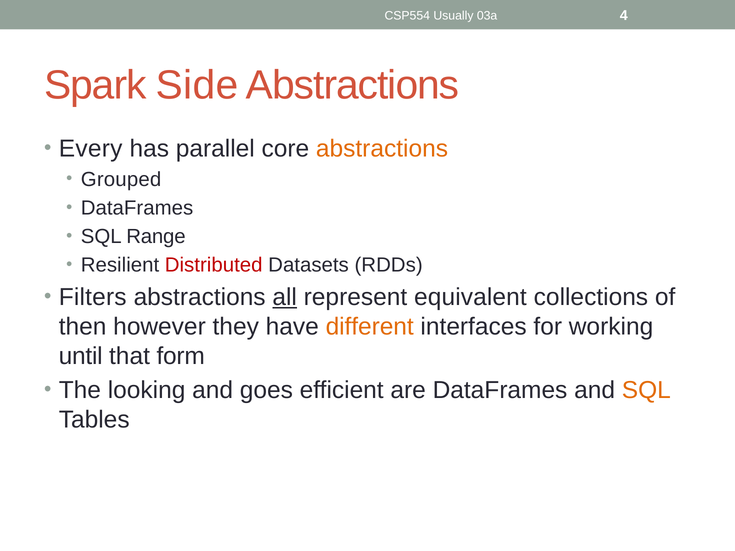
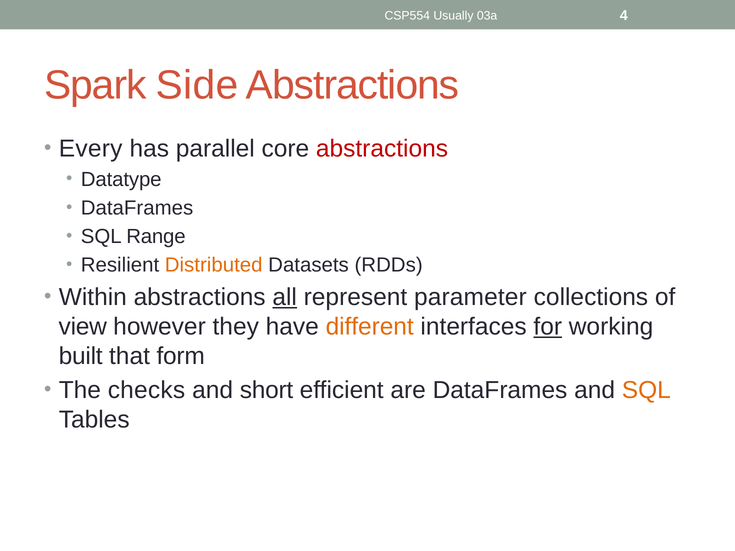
abstractions at (382, 149) colour: orange -> red
Grouped: Grouped -> Datatype
Distributed colour: red -> orange
Filters: Filters -> Within
equivalent: equivalent -> parameter
then: then -> view
for underline: none -> present
until: until -> built
looking: looking -> checks
goes: goes -> short
